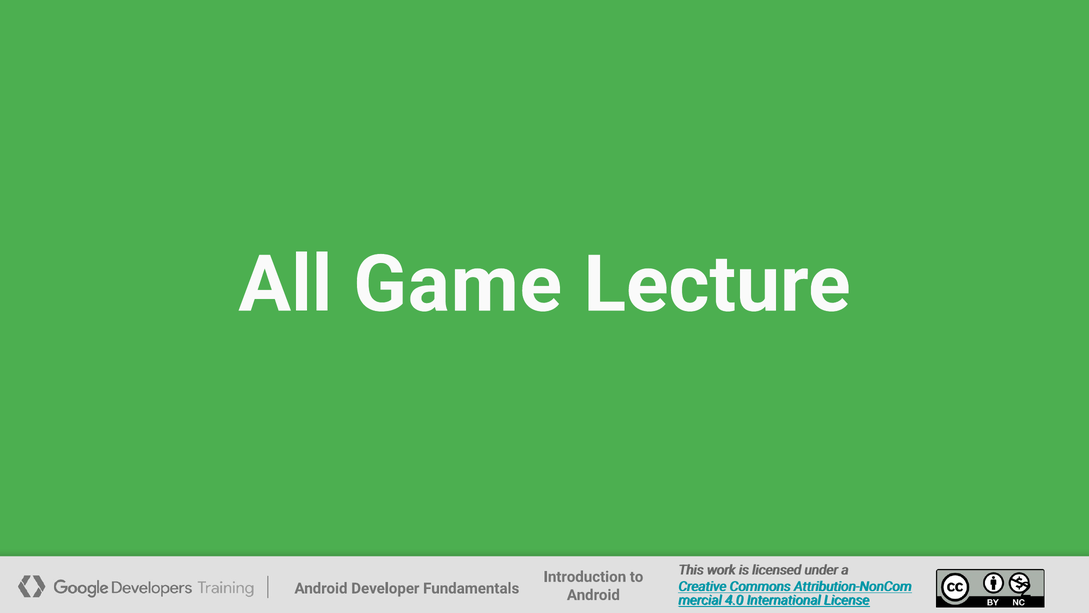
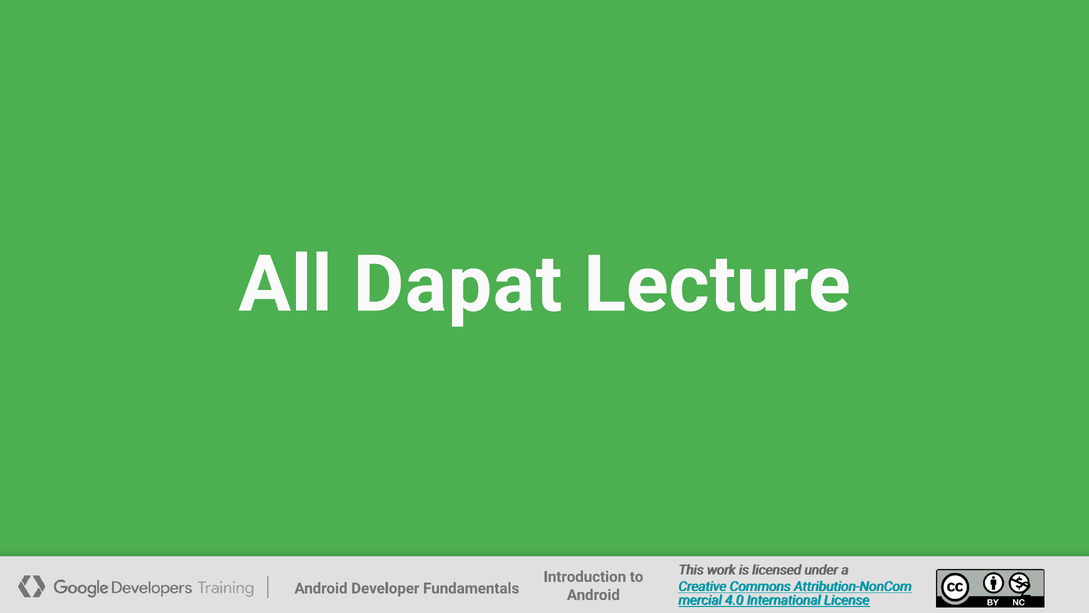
Game: Game -> Dapat
